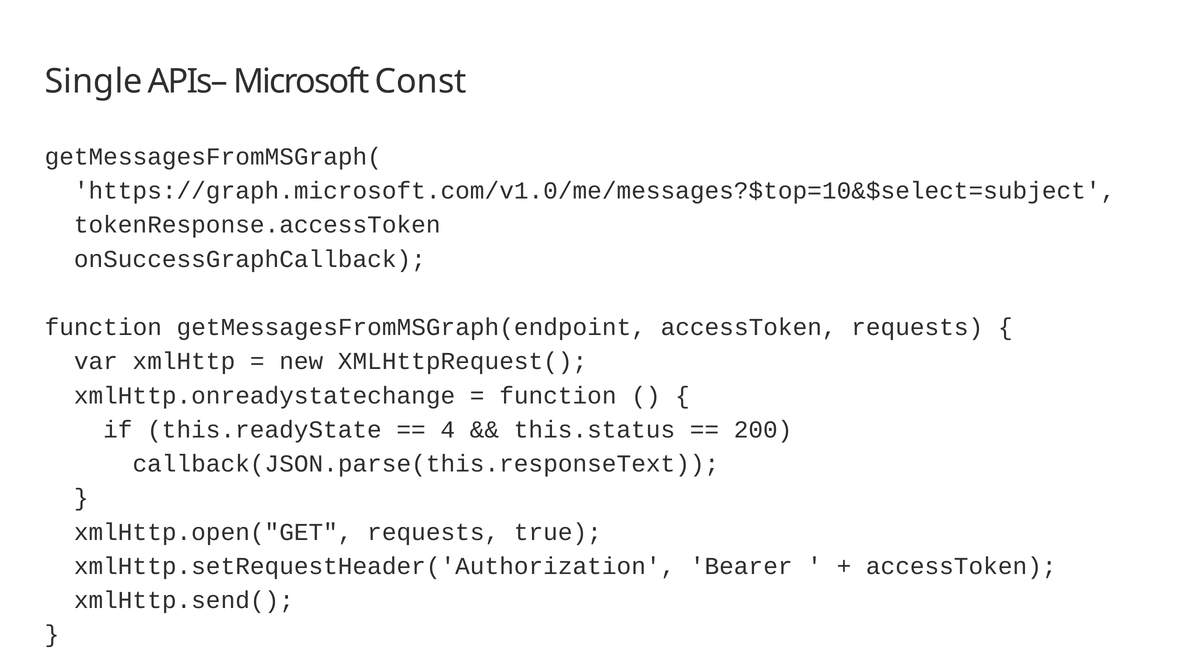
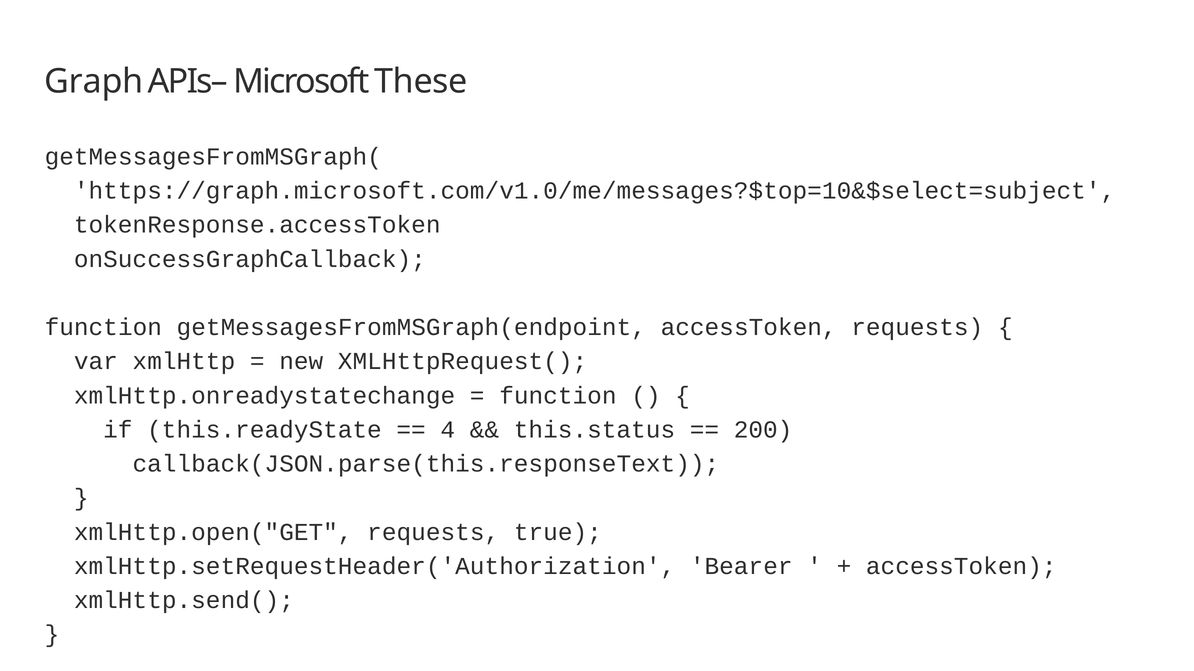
Single: Single -> Graph
Const: Const -> These
